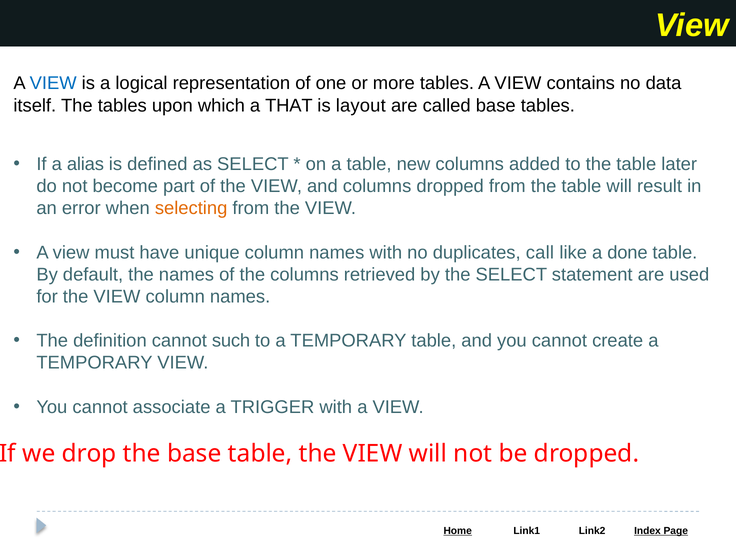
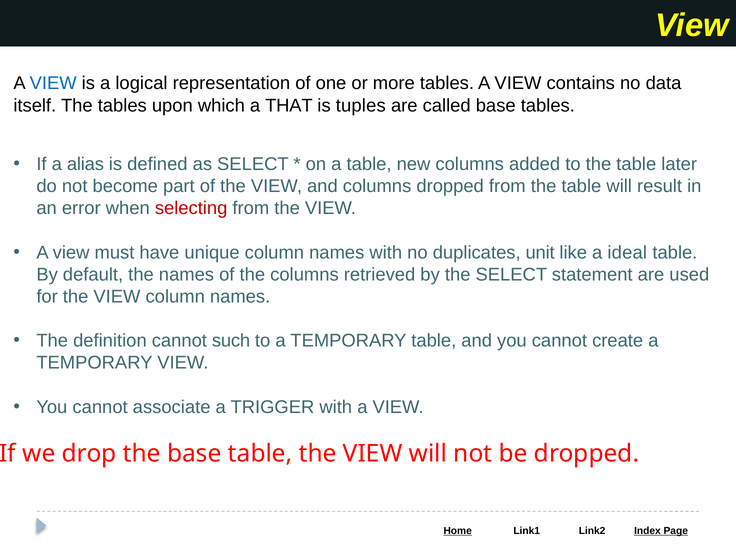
layout: layout -> tuples
selecting colour: orange -> red
call: call -> unit
done: done -> ideal
